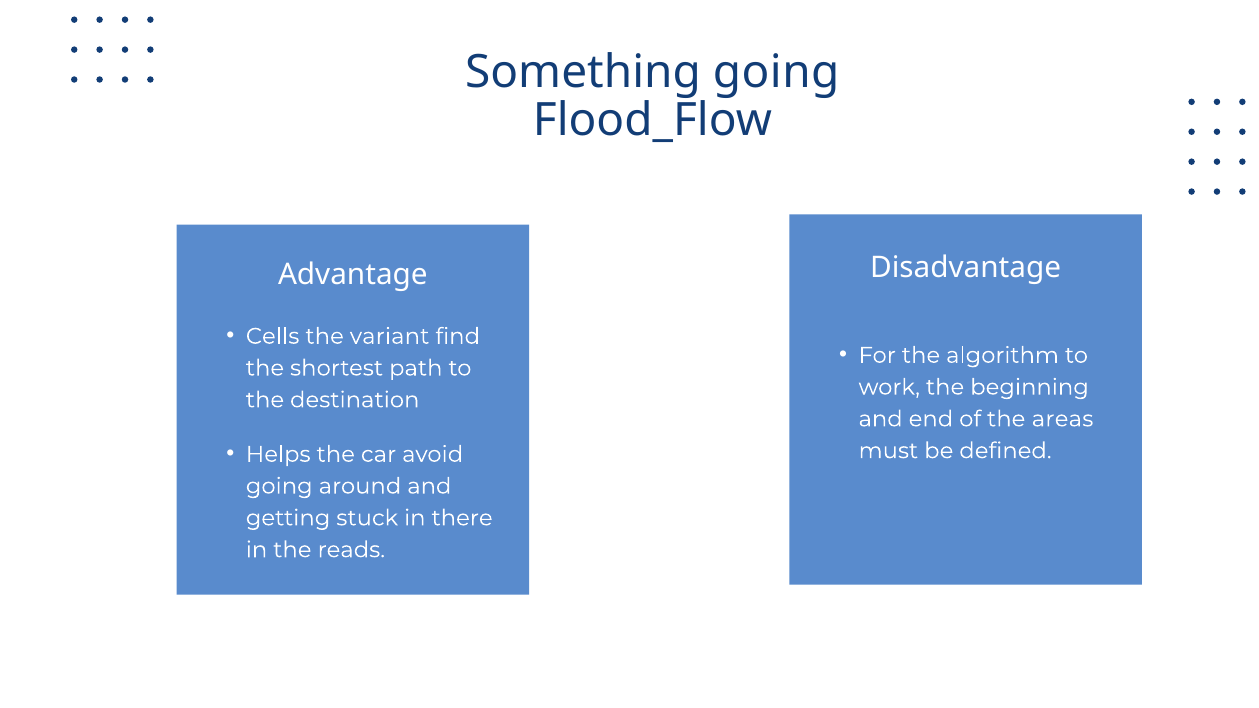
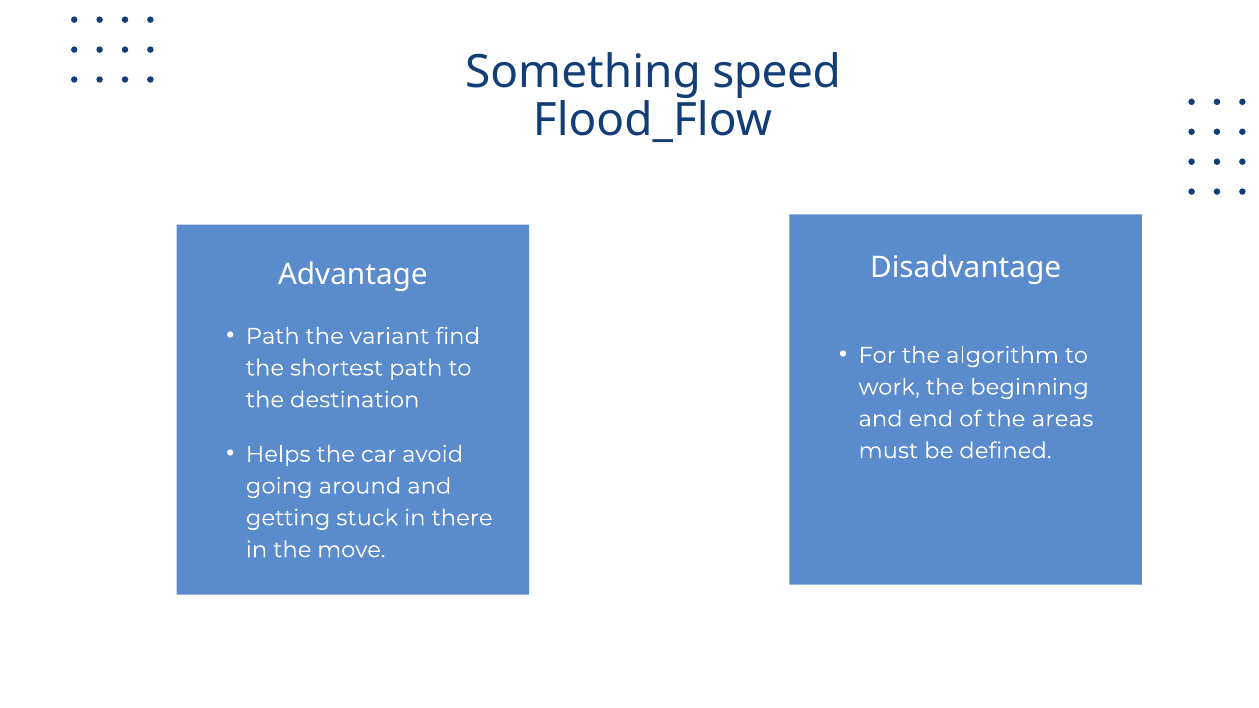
Something going: going -> speed
Cells at (273, 336): Cells -> Path
reads: reads -> move
